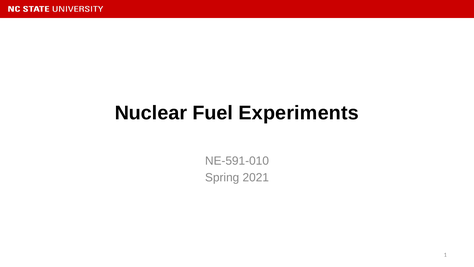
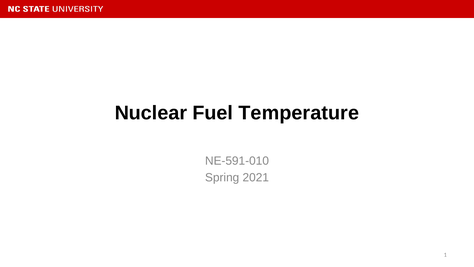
Experiments: Experiments -> Temperature
